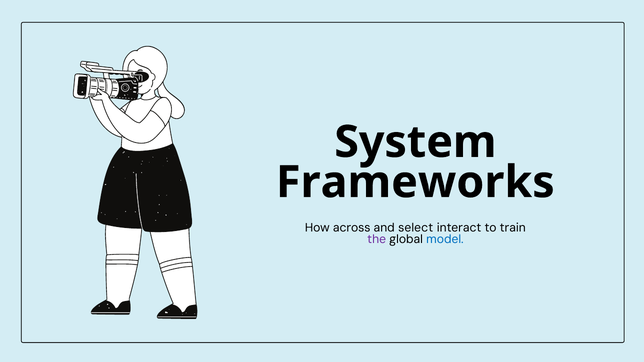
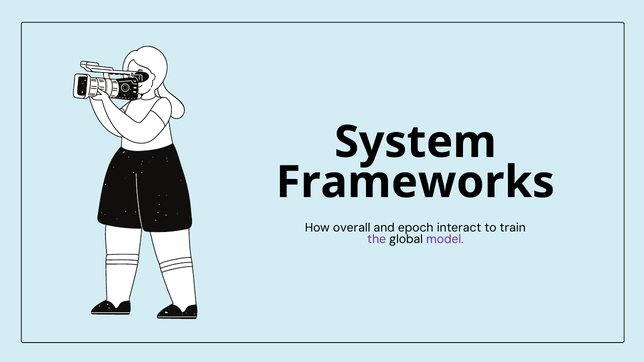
across: across -> overall
select: select -> epoch
model colour: blue -> purple
